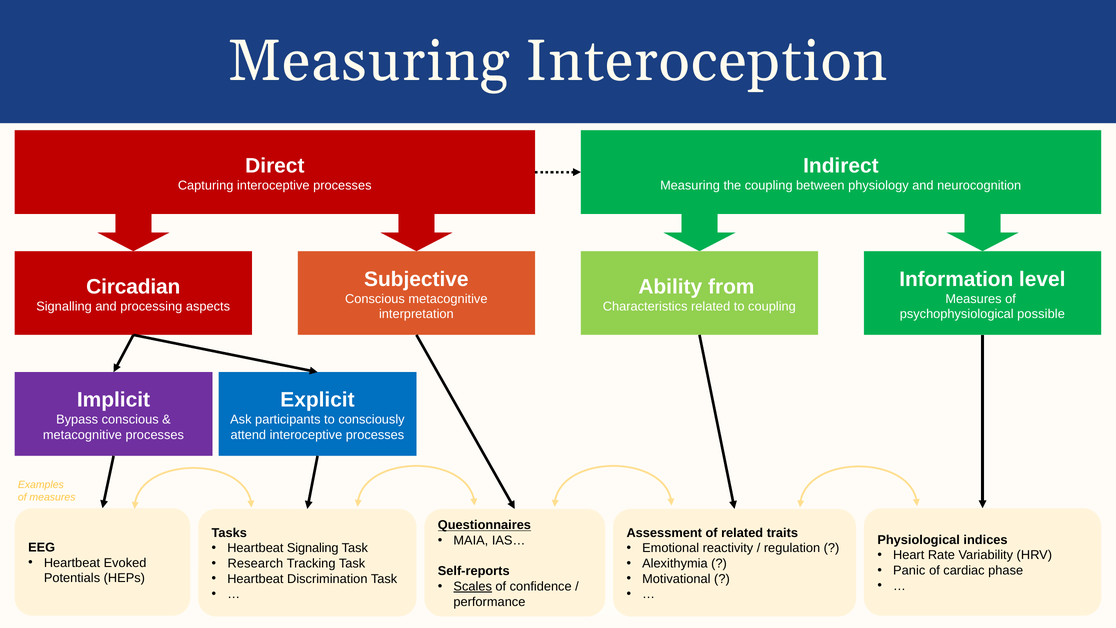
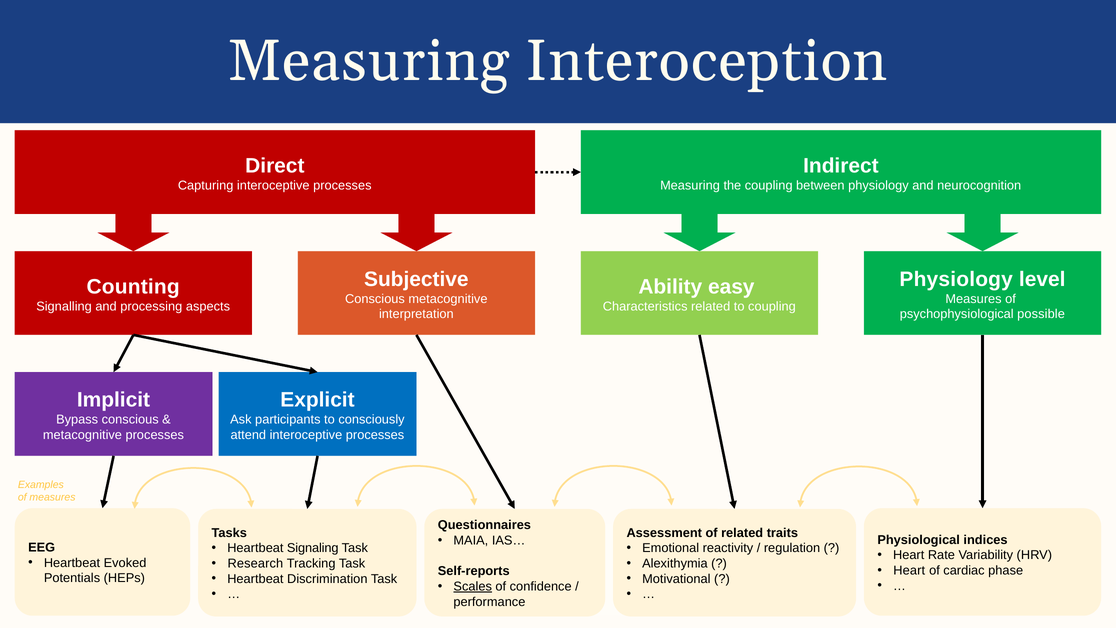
Information at (956, 279): Information -> Physiology
Circadian: Circadian -> Counting
from: from -> easy
Questionnaires underline: present -> none
Panic at (909, 570): Panic -> Heart
